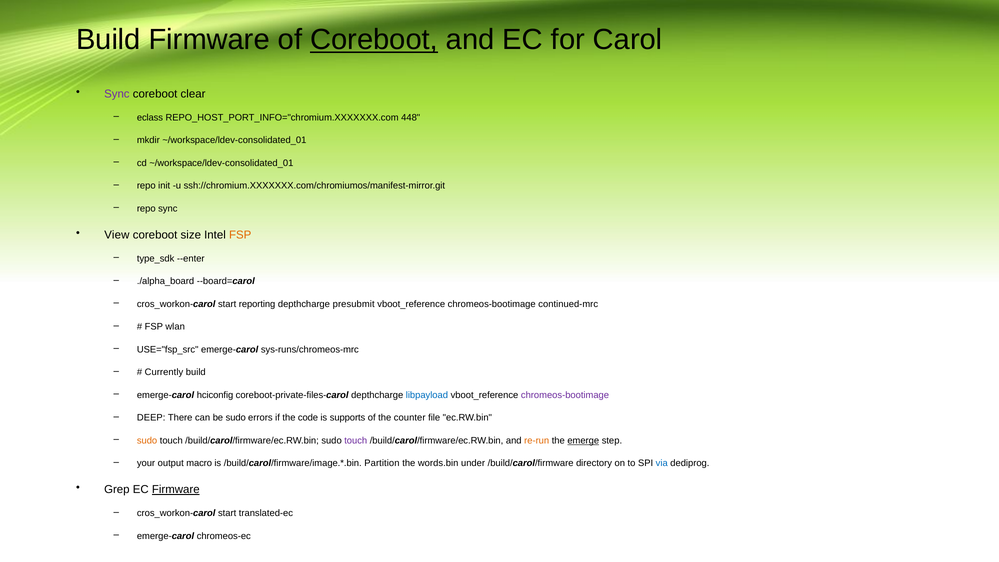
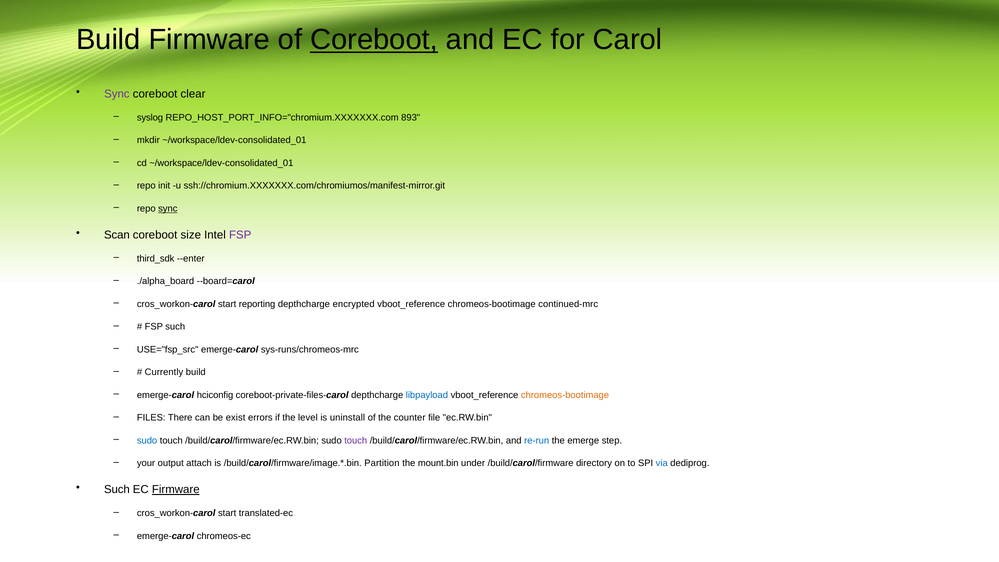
eclass: eclass -> syslog
448: 448 -> 893
sync at (168, 209) underline: none -> present
View: View -> Scan
FSP at (240, 235) colour: orange -> purple
type_sdk: type_sdk -> third_sdk
presubmit: presubmit -> encrypted
FSP wlan: wlan -> such
chromeos-bootimage at (565, 395) colour: purple -> orange
DEEP: DEEP -> FILES
be sudo: sudo -> exist
code: code -> level
supports: supports -> uninstall
sudo at (147, 441) colour: orange -> blue
re-run colour: orange -> blue
emerge underline: present -> none
macro: macro -> attach
words.bin: words.bin -> mount.bin
Grep at (117, 489): Grep -> Such
